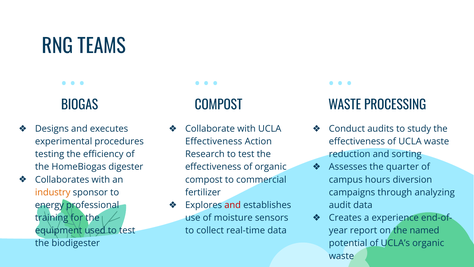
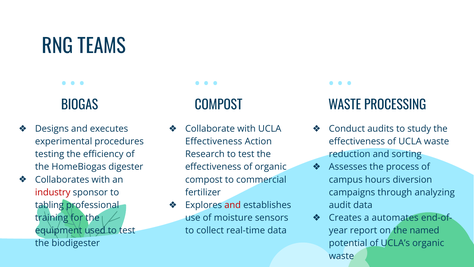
quarter: quarter -> process
industry colour: orange -> red
energy: energy -> tabling
experience: experience -> automates
